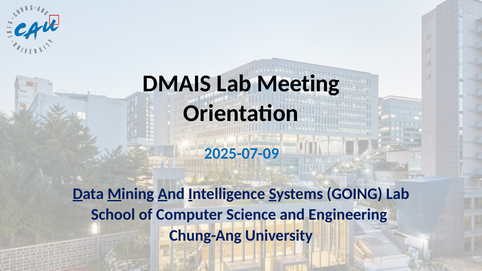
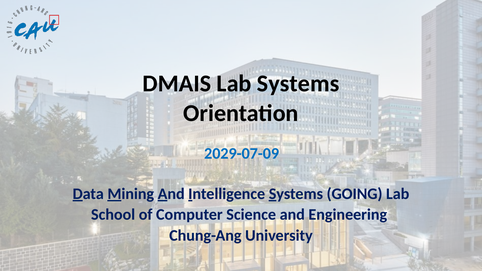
Lab Meeting: Meeting -> Systems
2025-07-09: 2025-07-09 -> 2029-07-09
